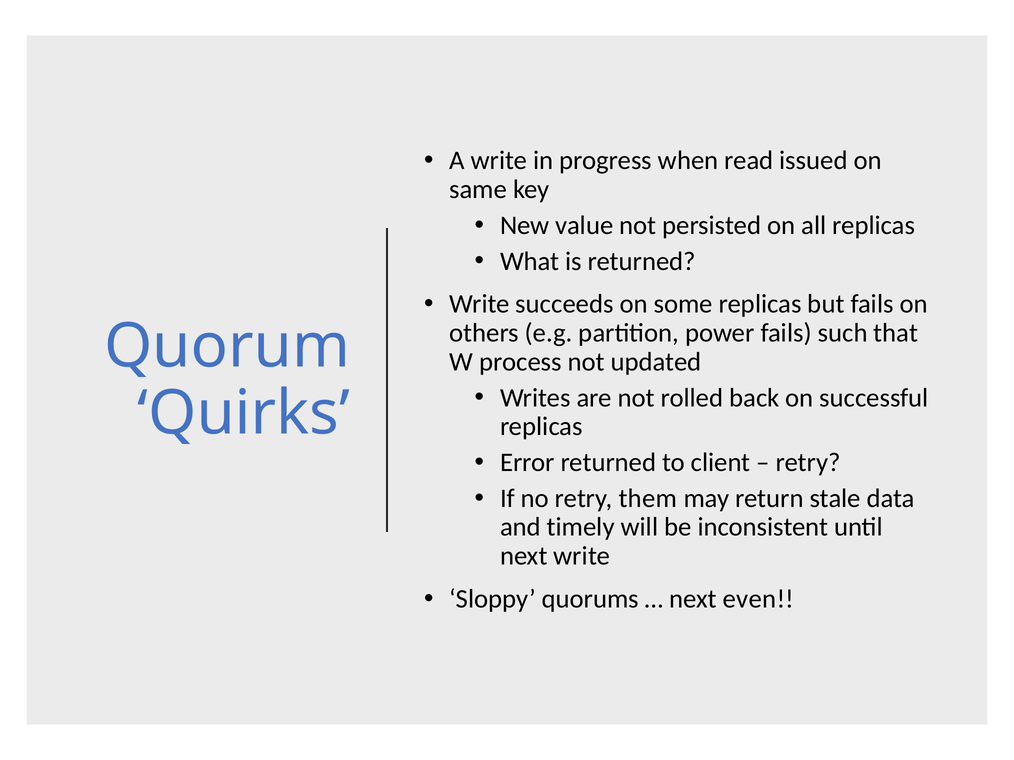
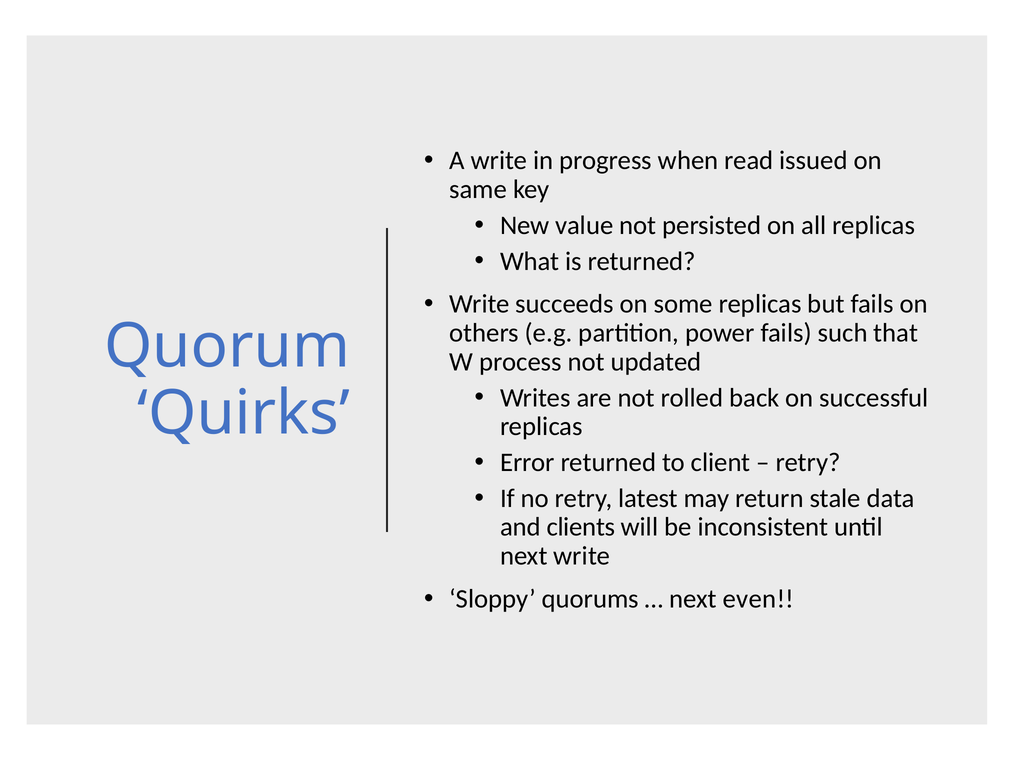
them: them -> latest
timely: timely -> clients
